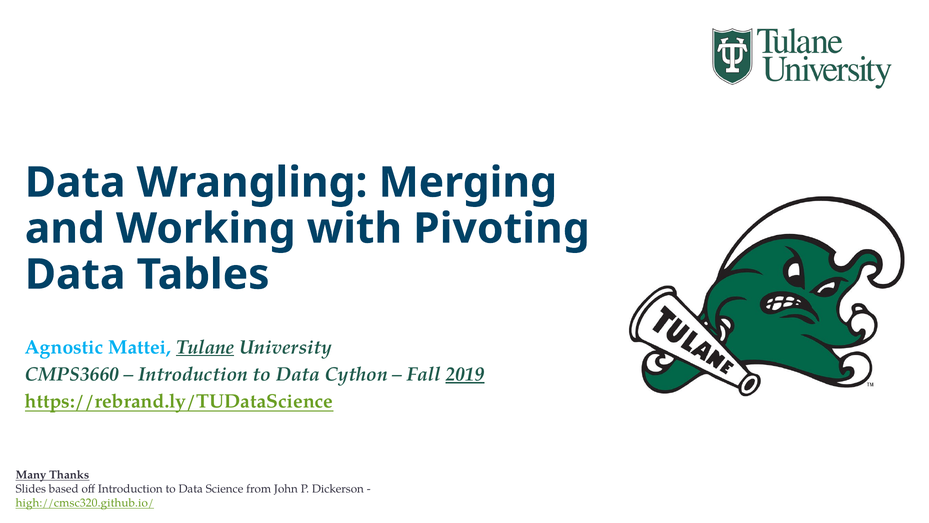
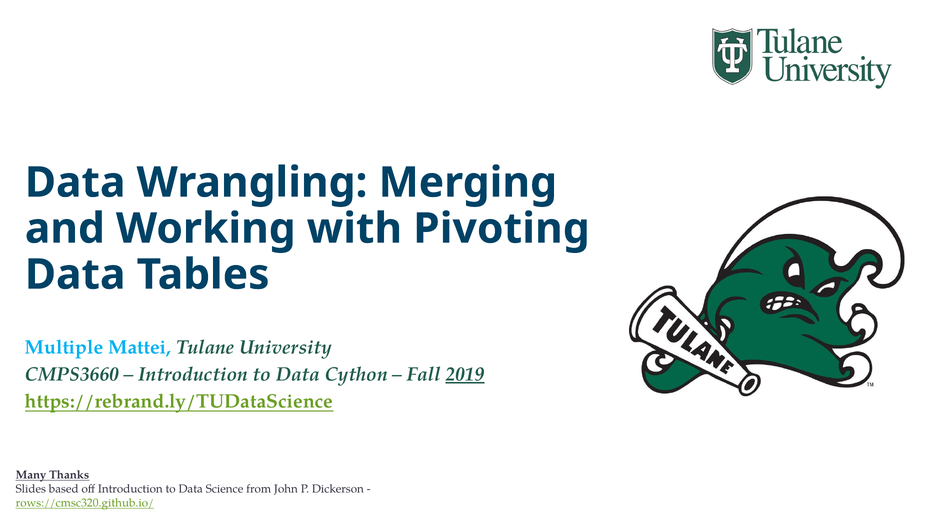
Agnostic: Agnostic -> Multiple
Tulane underline: present -> none
high://cmsc320.github.io/: high://cmsc320.github.io/ -> rows://cmsc320.github.io/
